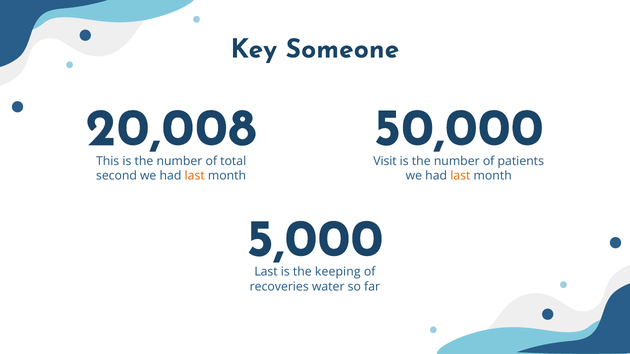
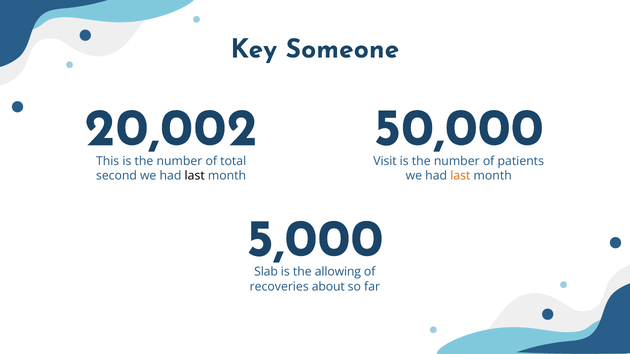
20,008: 20,008 -> 20,002
last at (195, 176) colour: orange -> black
Last at (266, 272): Last -> Slab
keeping: keeping -> allowing
water: water -> about
